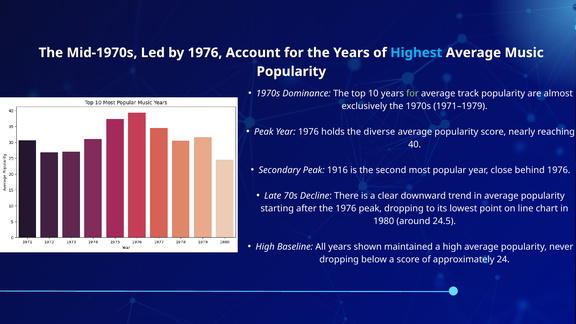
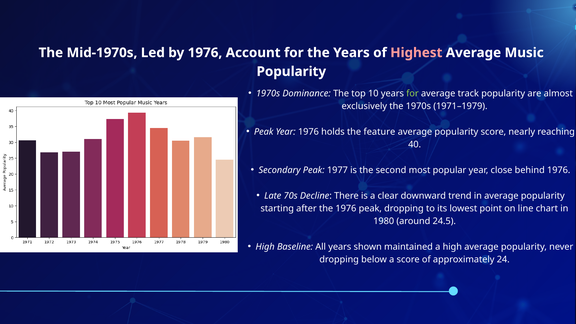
Highest colour: light blue -> pink
diverse: diverse -> feature
1916: 1916 -> 1977
